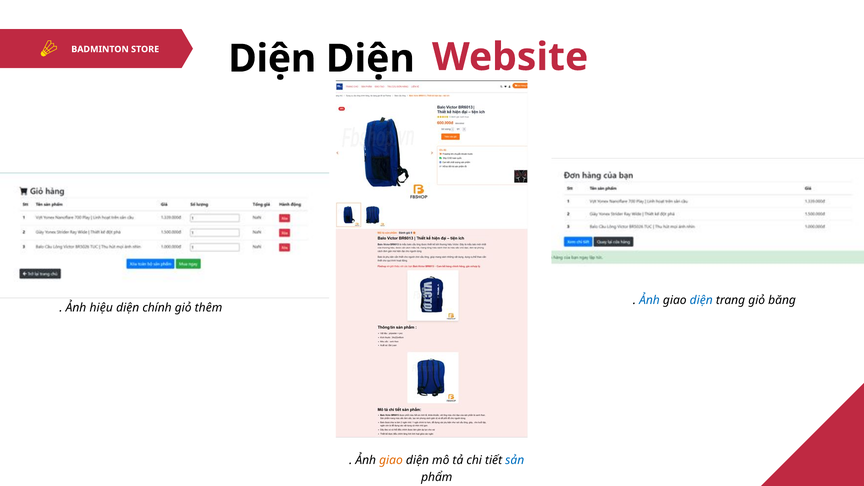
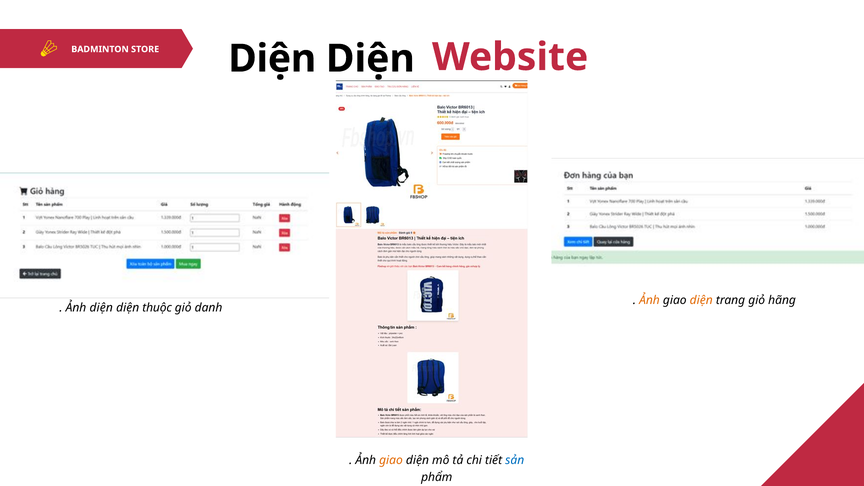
Ảnh at (649, 301) colour: blue -> orange
diện at (701, 301) colour: blue -> orange
băng: băng -> hãng
Ảnh hiệu: hiệu -> diện
chính: chính -> thuộc
thêm: thêm -> danh
